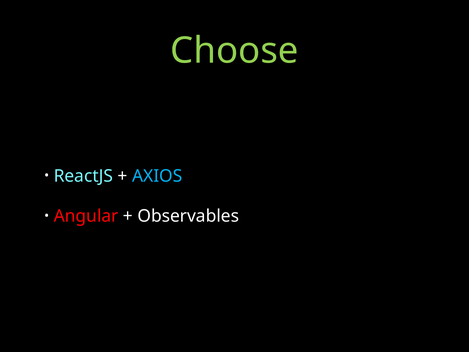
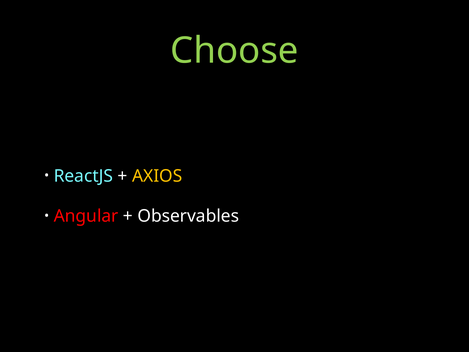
AXIOS colour: light blue -> yellow
